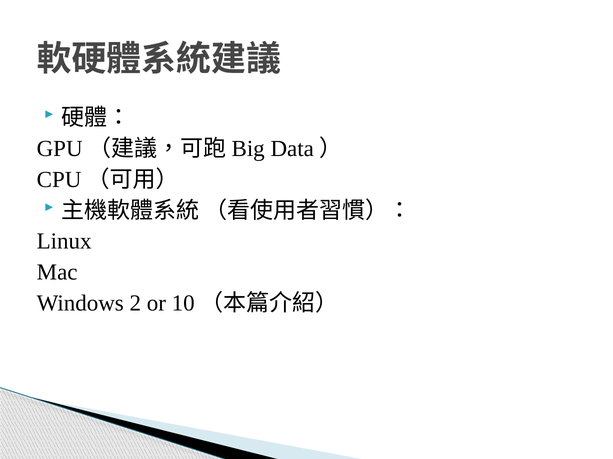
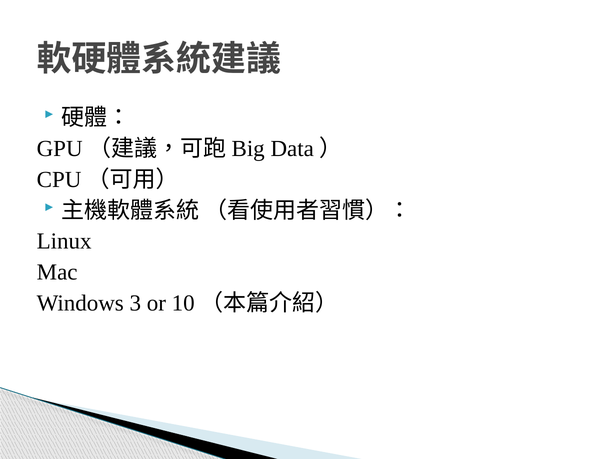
2: 2 -> 3
